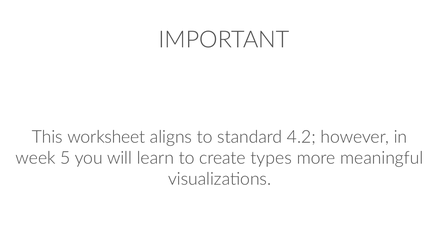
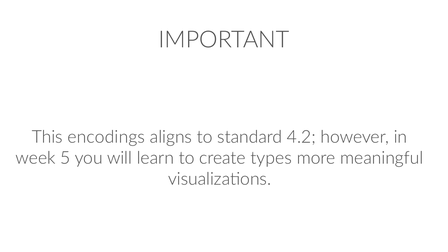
worksheet: worksheet -> encodings
